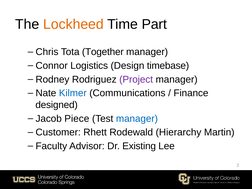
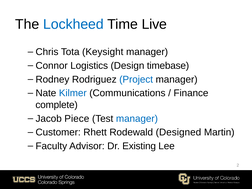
Lockheed colour: orange -> blue
Part: Part -> Live
Together: Together -> Keysight
Project colour: purple -> blue
designed: designed -> complete
Hierarchy: Hierarchy -> Designed
